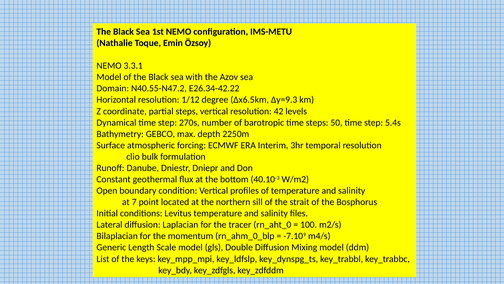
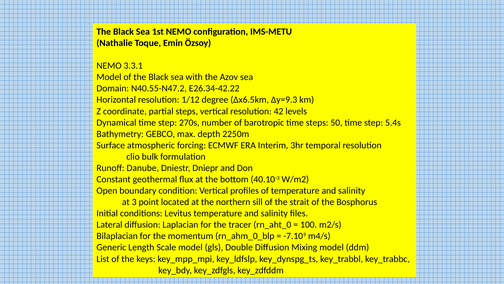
7: 7 -> 3
